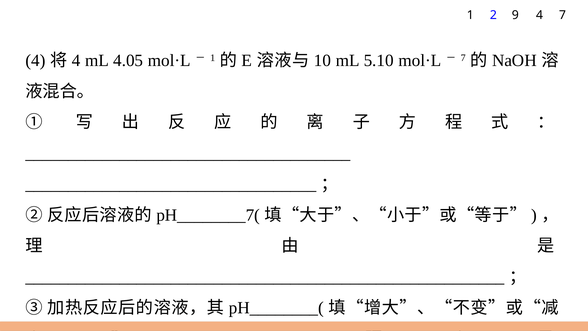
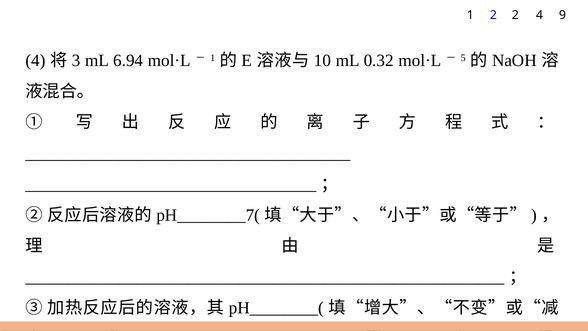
2 9: 9 -> 2
4 7: 7 -> 9
4 at (76, 60): 4 -> 3
4.05: 4.05 -> 6.94
5.10: 5.10 -> 0.32
7 at (463, 58): 7 -> 5
